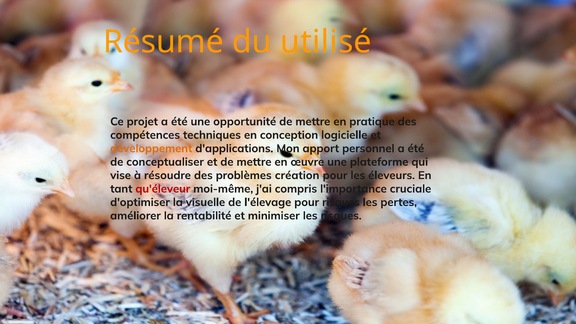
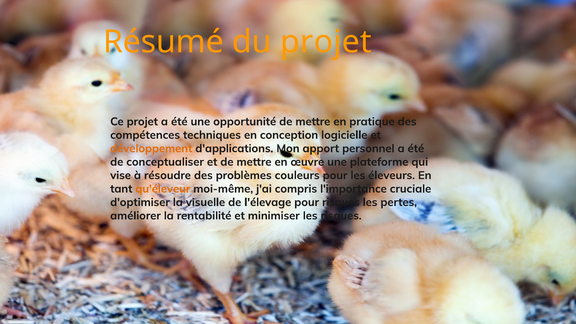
du utilisé: utilisé -> projet
création: création -> couleurs
qu'éleveur colour: red -> orange
